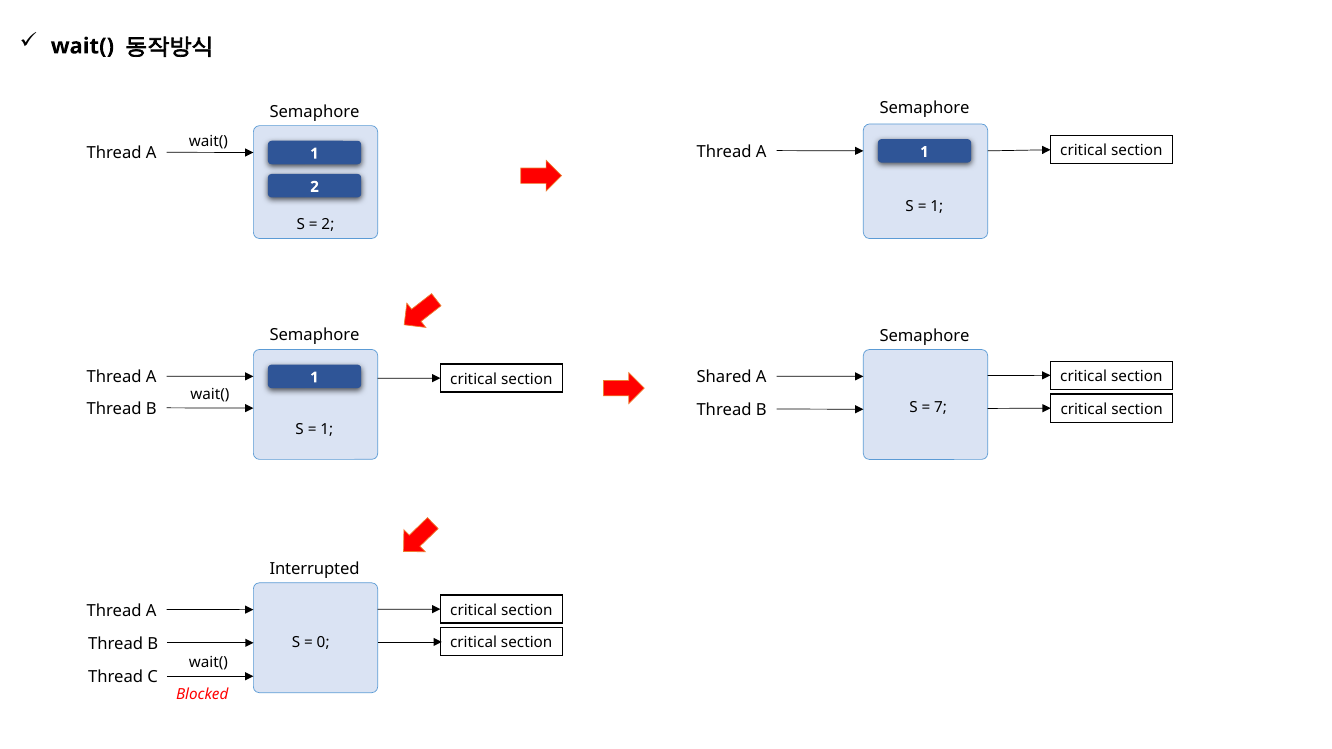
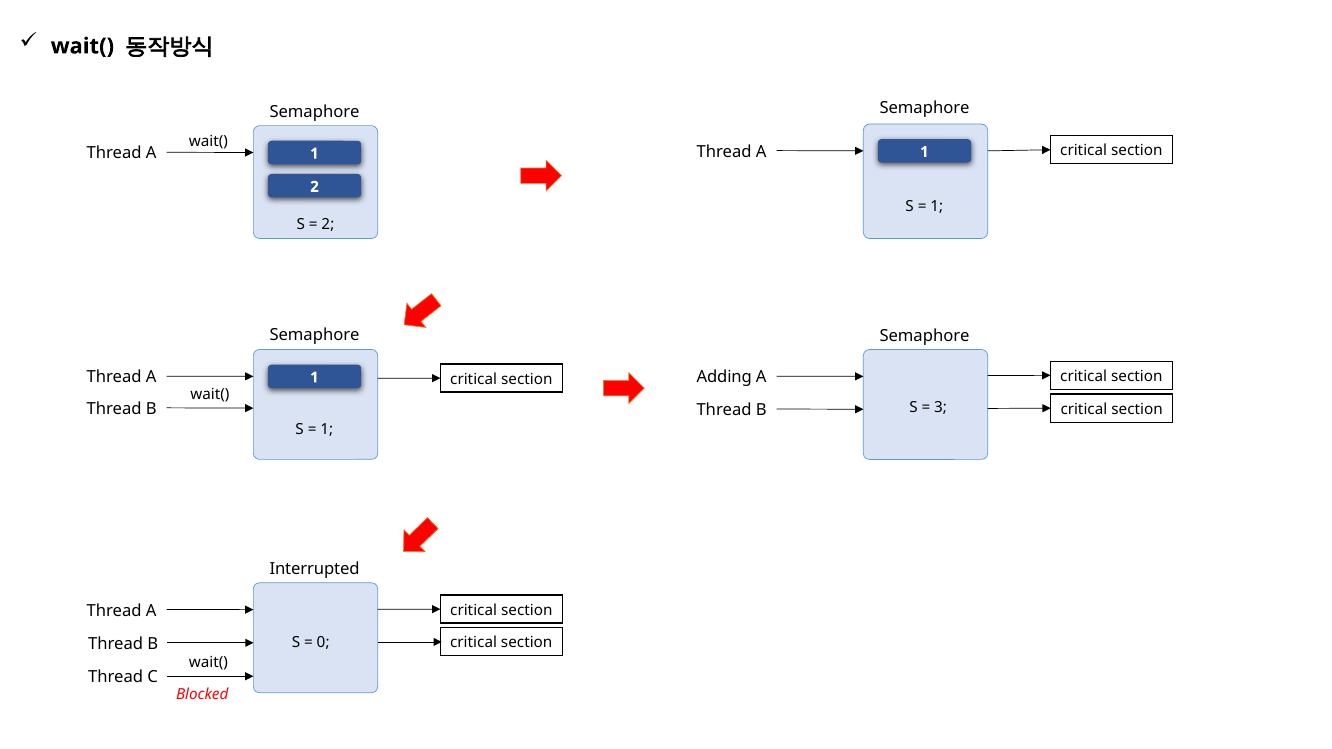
Shared: Shared -> Adding
7: 7 -> 3
